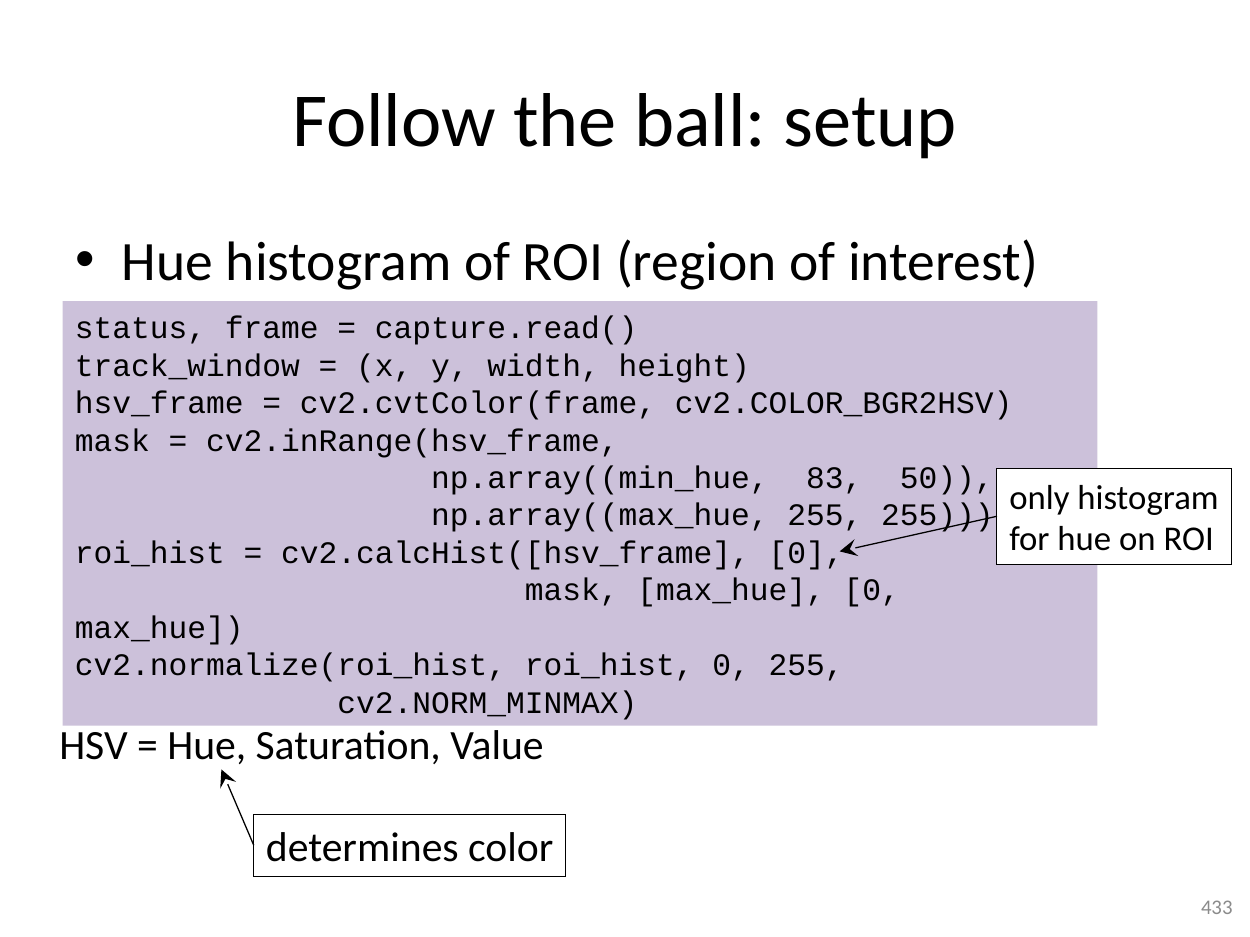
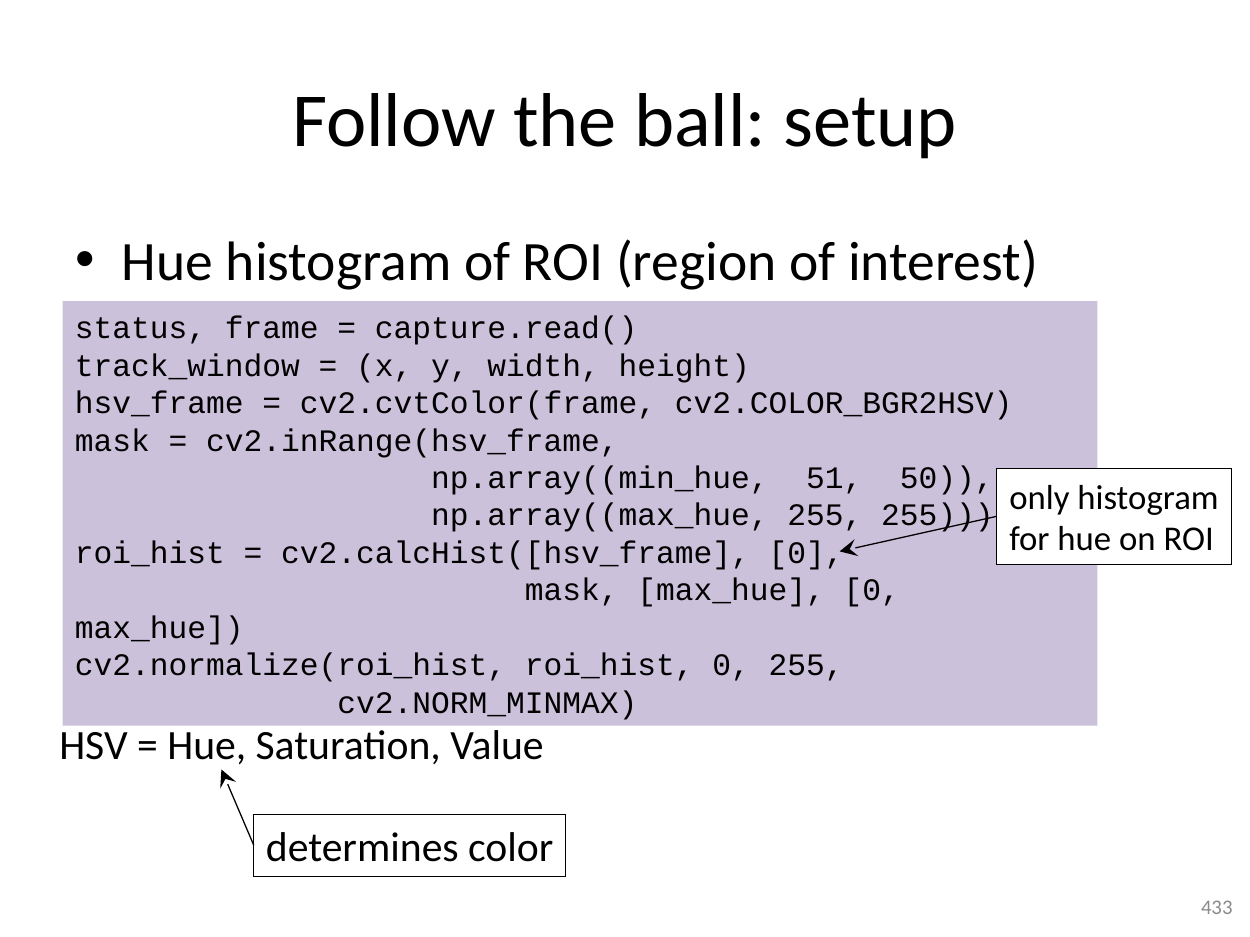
83: 83 -> 51
